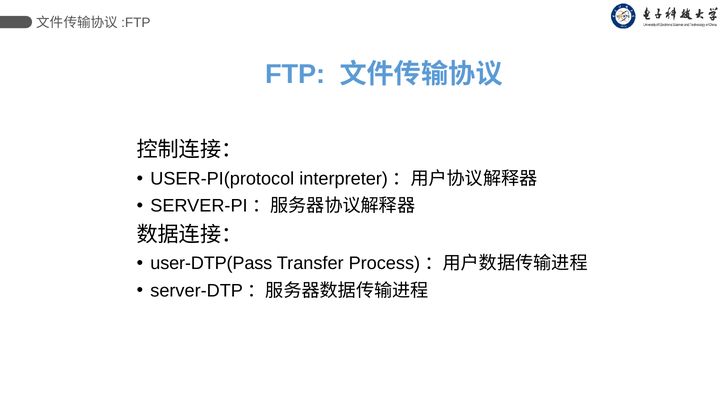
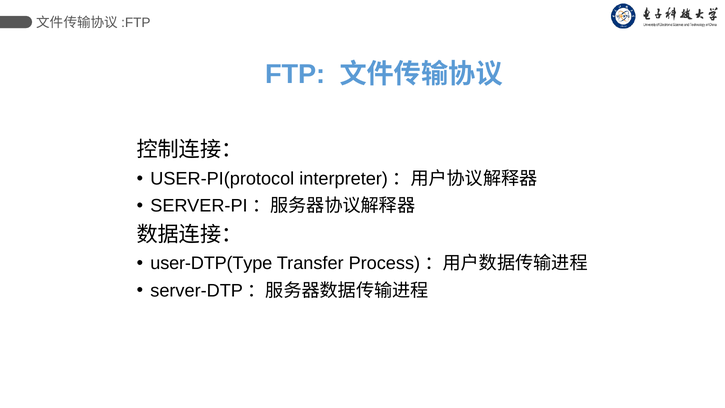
user-DTP(Pass: user-DTP(Pass -> user-DTP(Type
